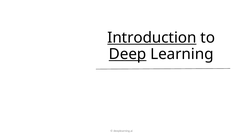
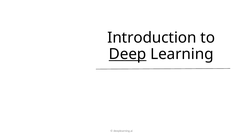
Introduction underline: present -> none
